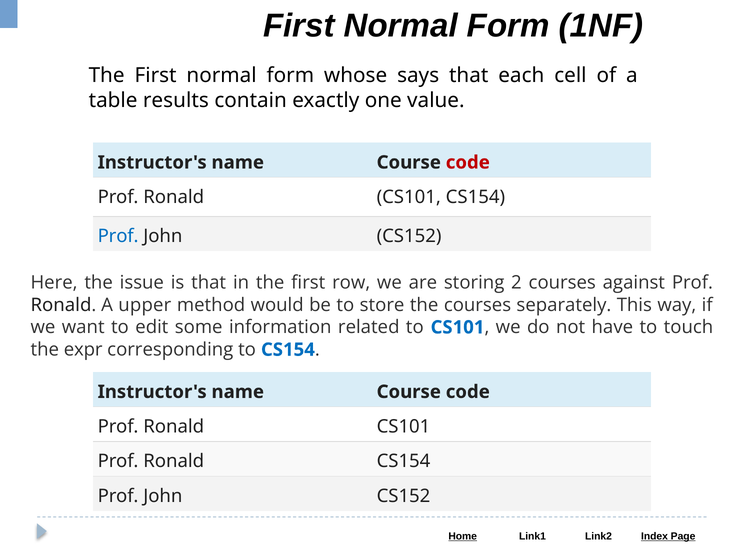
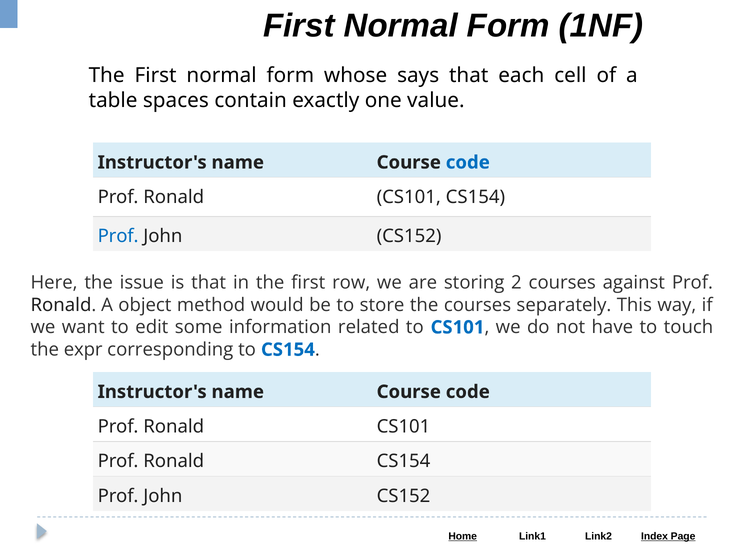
results: results -> spaces
code at (468, 162) colour: red -> blue
upper: upper -> object
